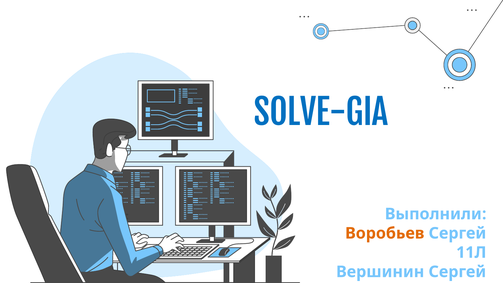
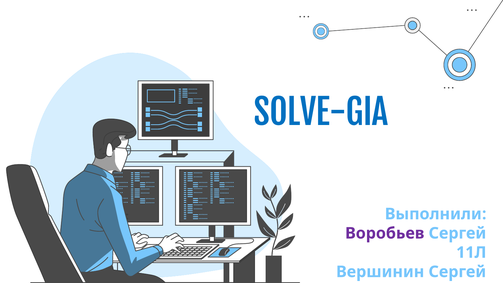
Воробьев colour: orange -> purple
